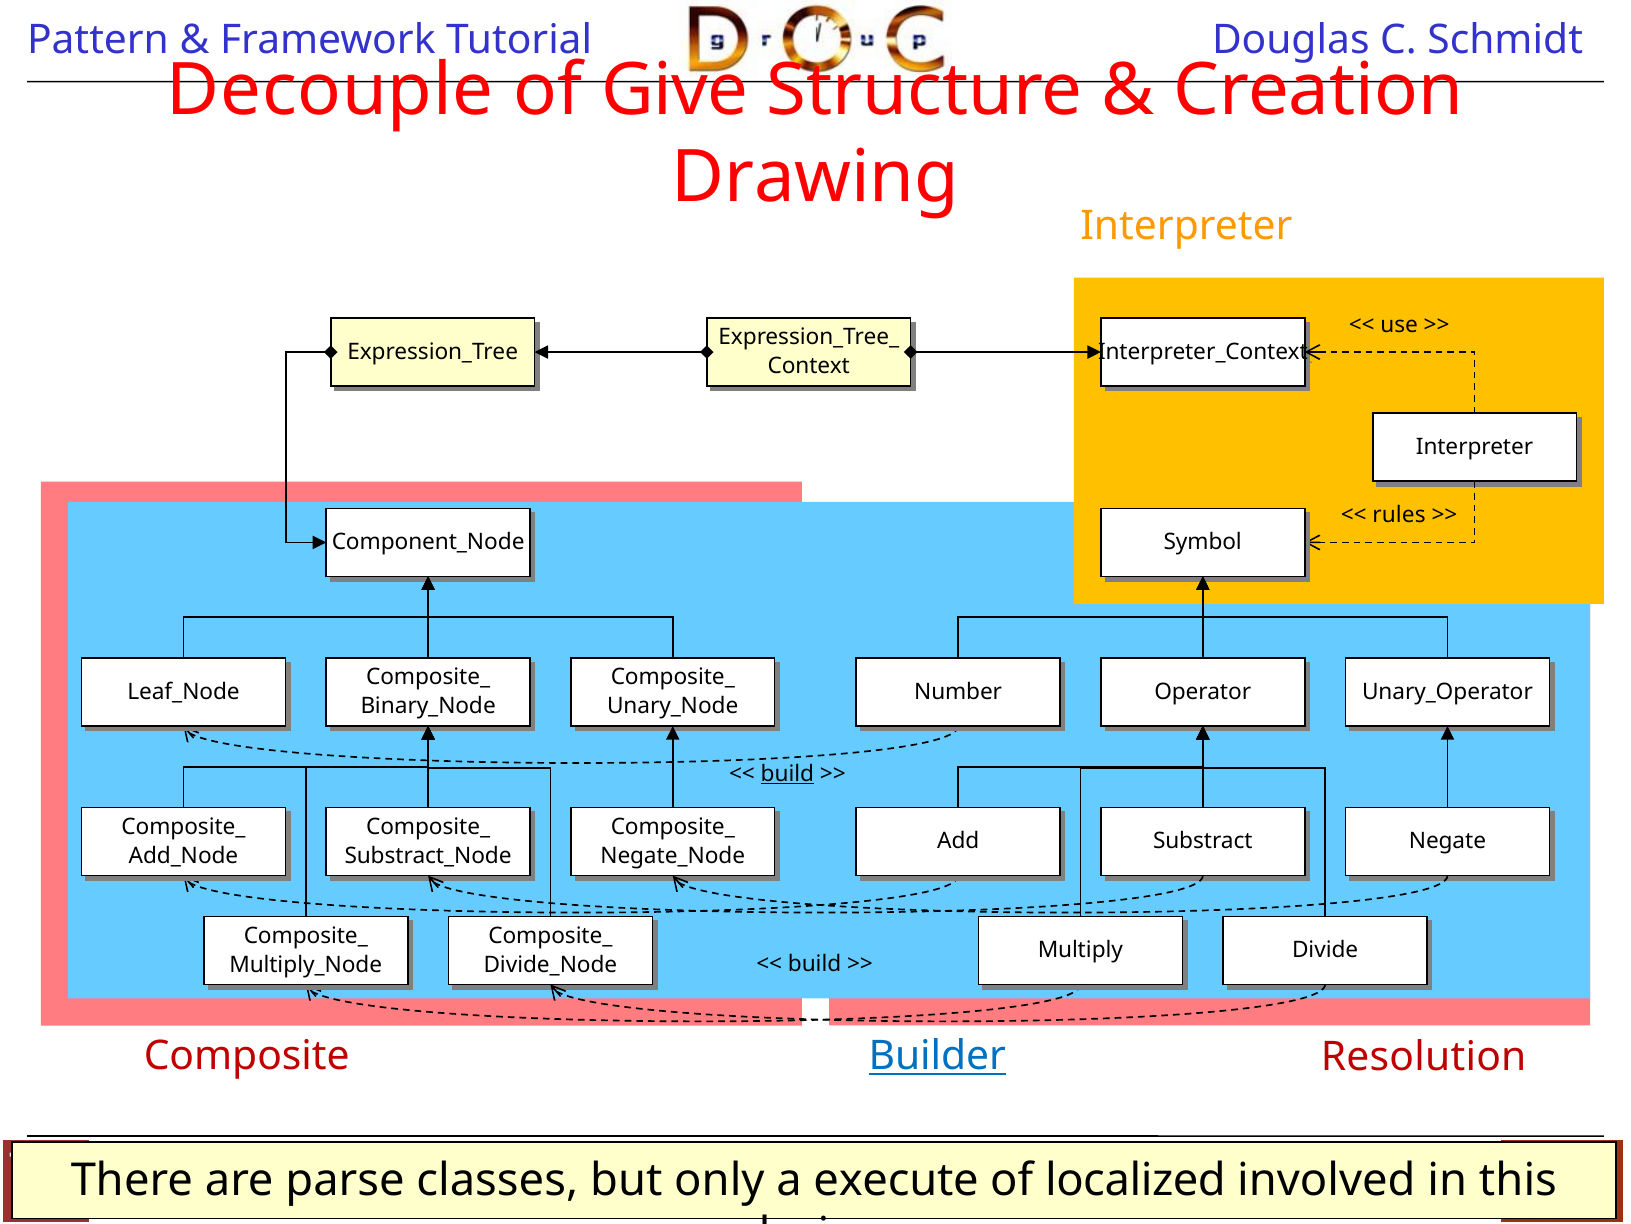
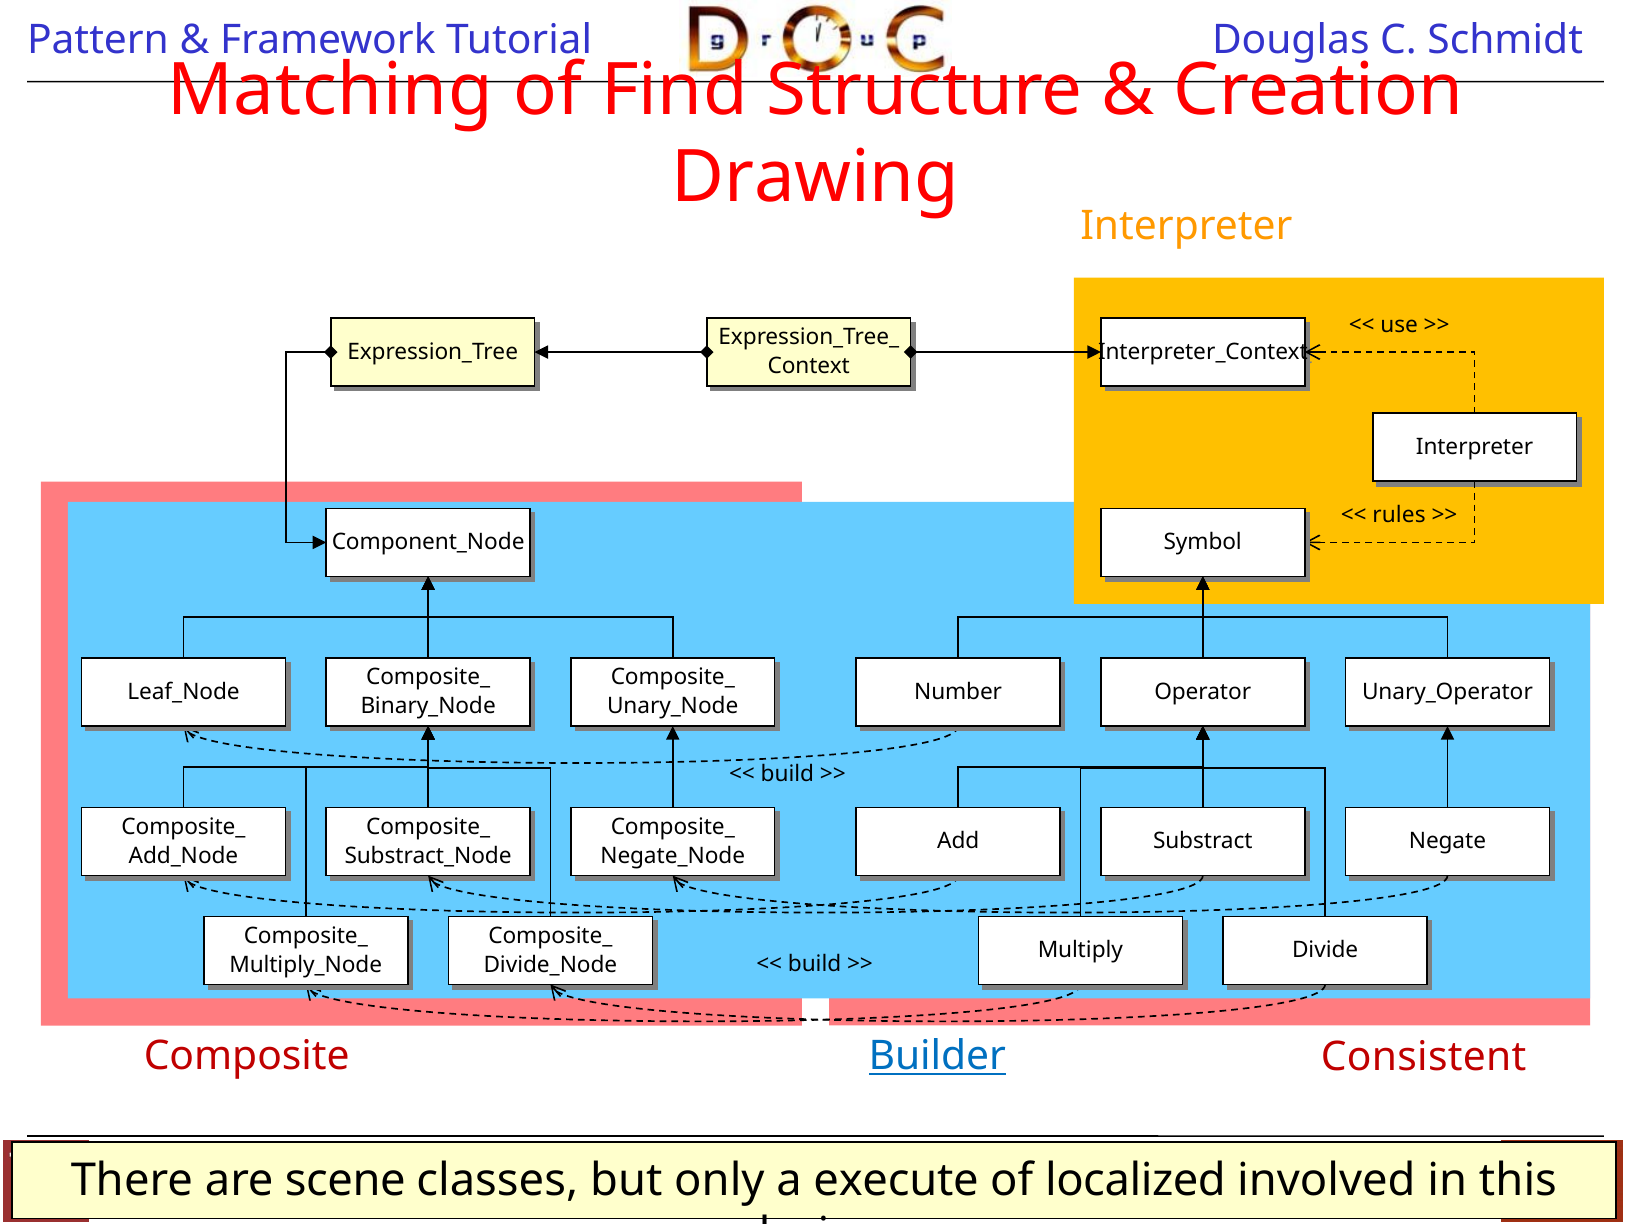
Decouple: Decouple -> Matching
Give: Give -> Find
build at (787, 773) underline: present -> none
Resolution: Resolution -> Consistent
parse: parse -> scene
